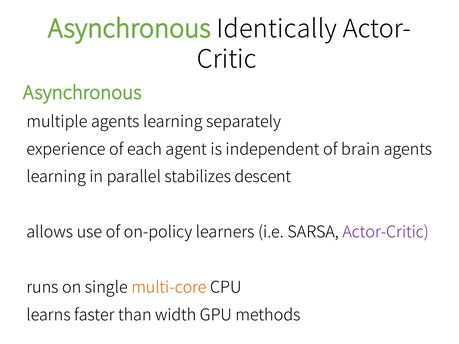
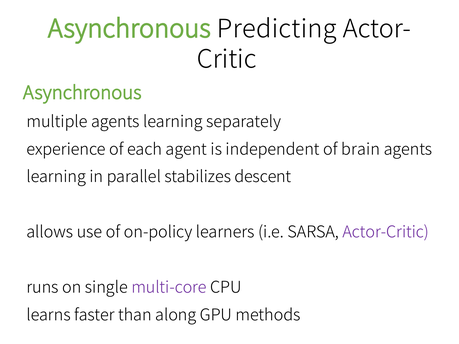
Identically: Identically -> Predicting
multi-core colour: orange -> purple
width: width -> along
